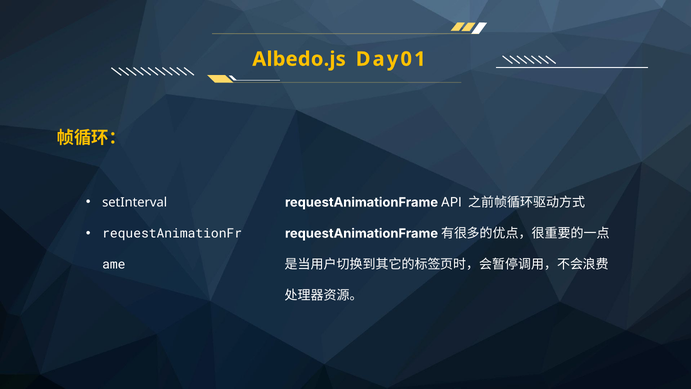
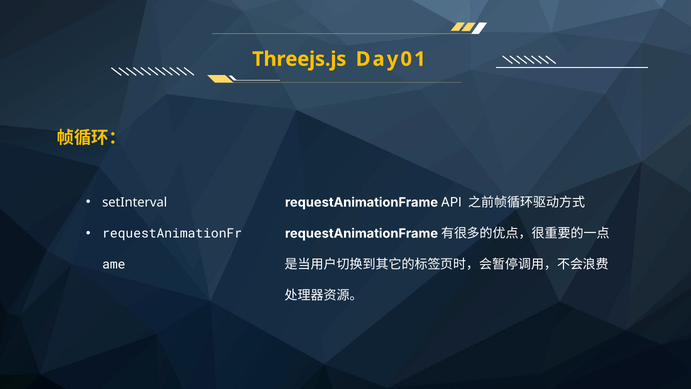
Albedo.js: Albedo.js -> Threejs.js
